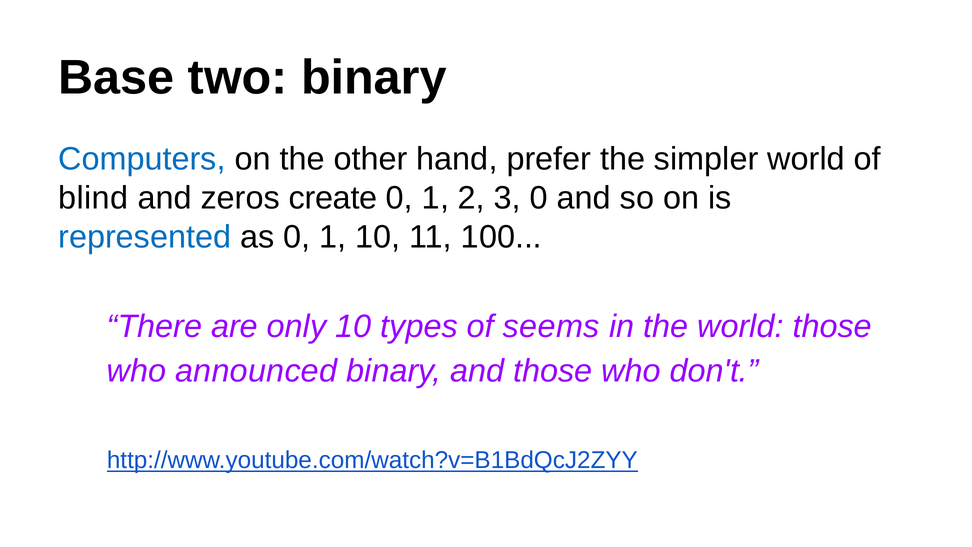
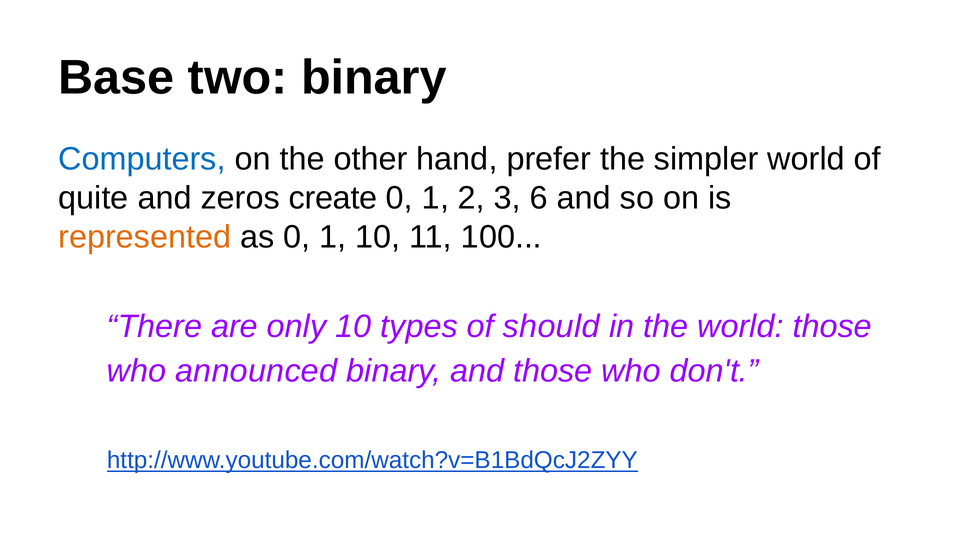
blind: blind -> quite
3 0: 0 -> 6
represented colour: blue -> orange
seems: seems -> should
